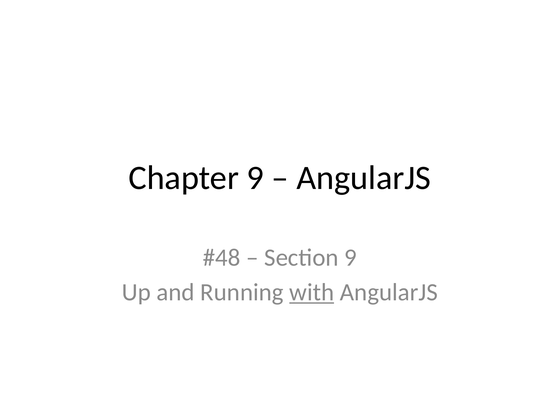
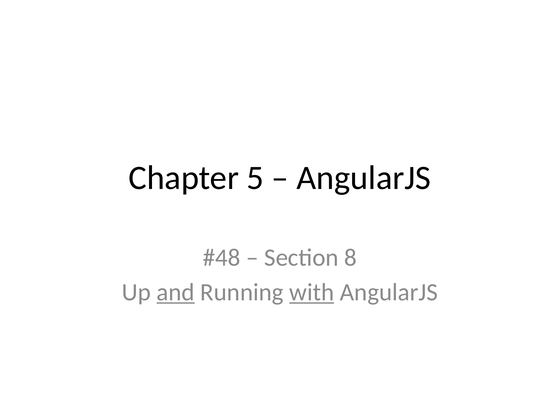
Chapter 9: 9 -> 5
Section 9: 9 -> 8
and underline: none -> present
